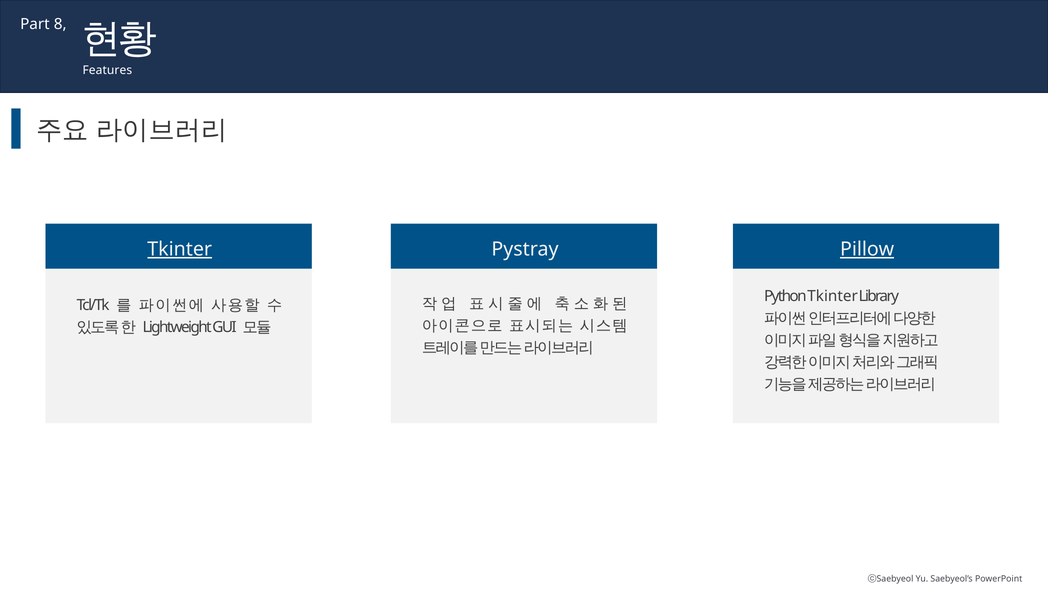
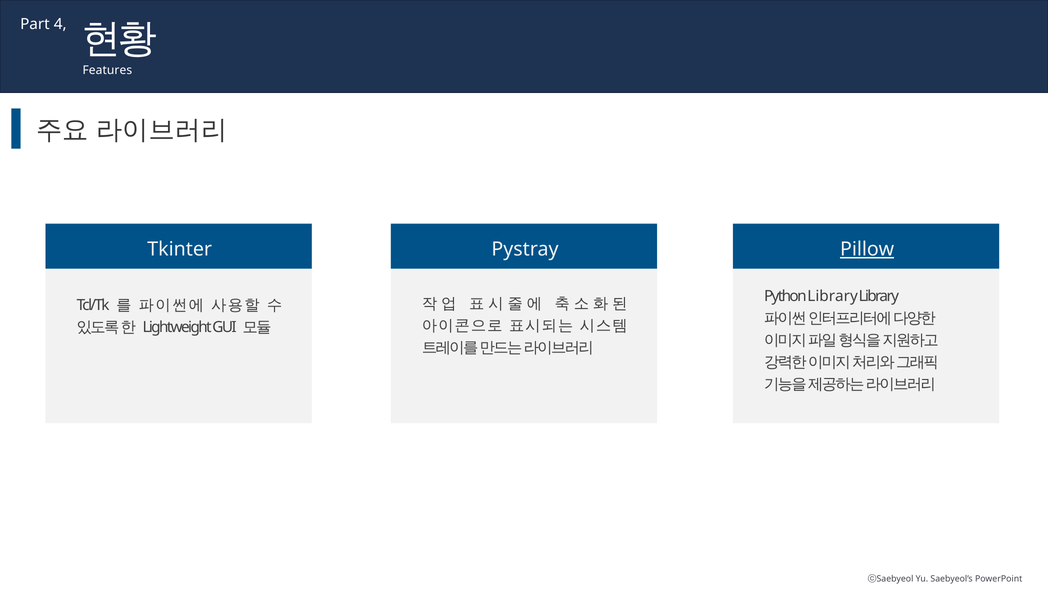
8: 8 -> 4
Tkinter at (180, 249) underline: present -> none
Python Tkinter: Tkinter -> Library
